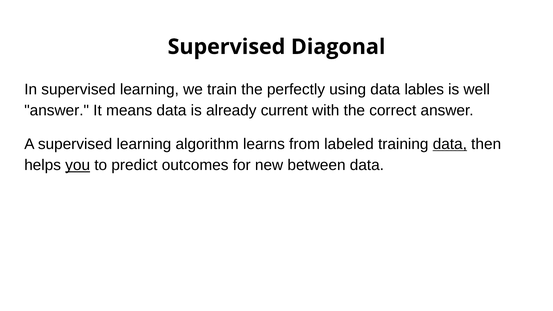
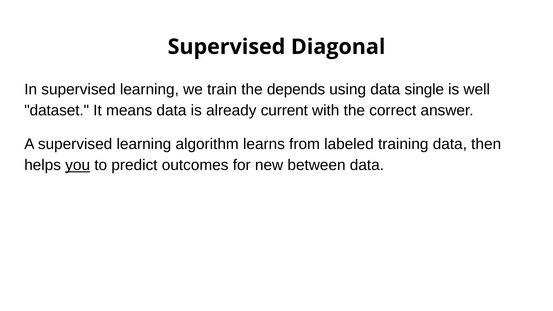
perfectly: perfectly -> depends
lables: lables -> single
answer at (57, 111): answer -> dataset
data at (450, 144) underline: present -> none
